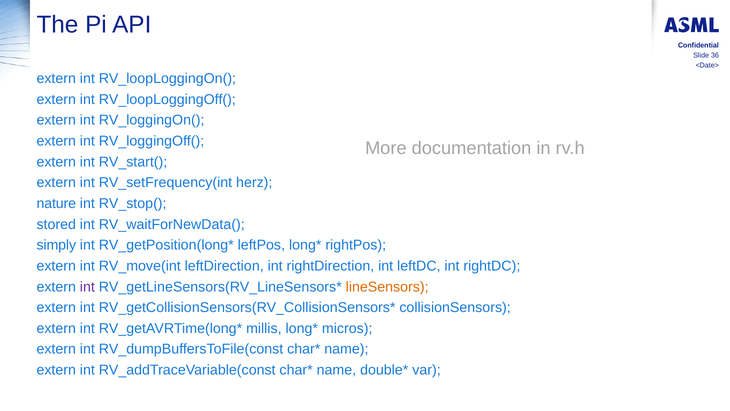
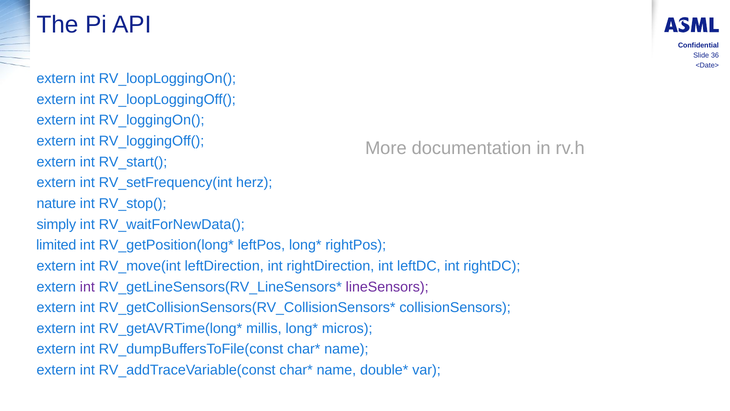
stored: stored -> simply
simply: simply -> limited
lineSensors colour: orange -> purple
